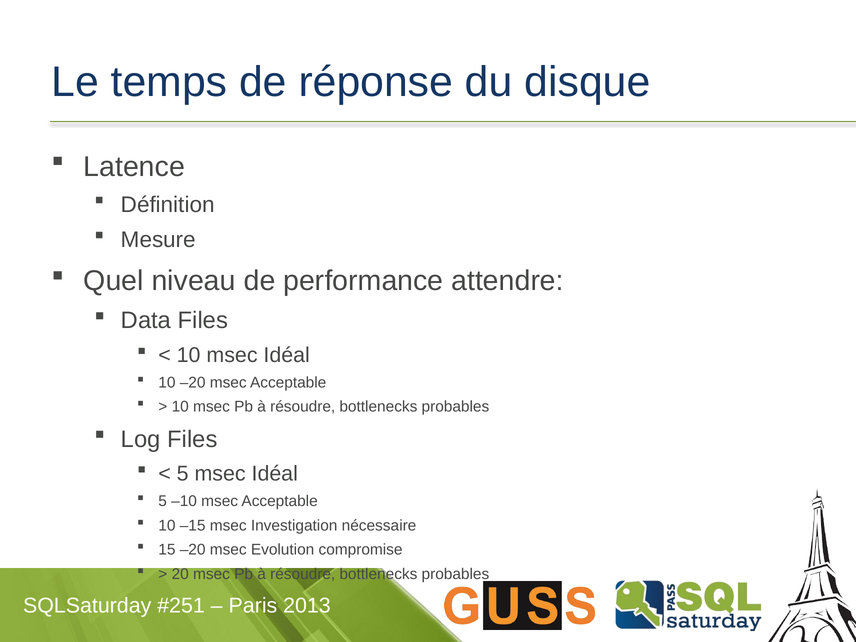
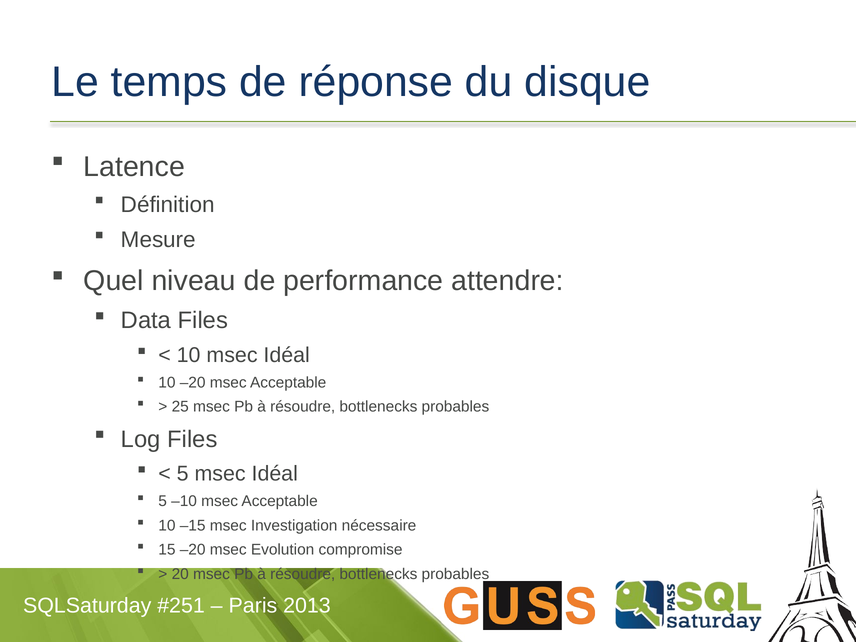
10 at (180, 407): 10 -> 25
